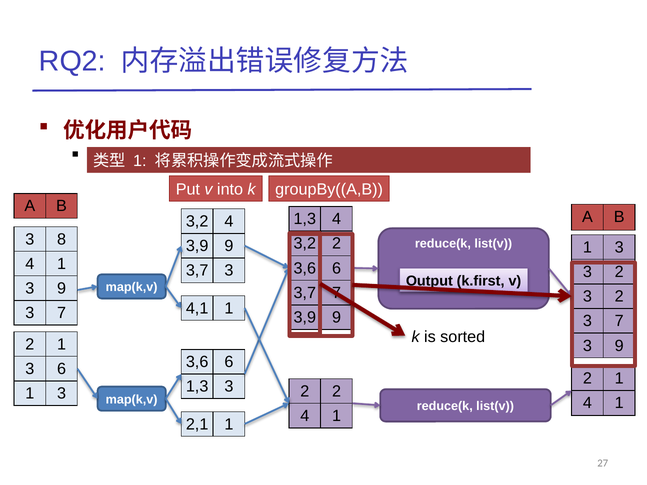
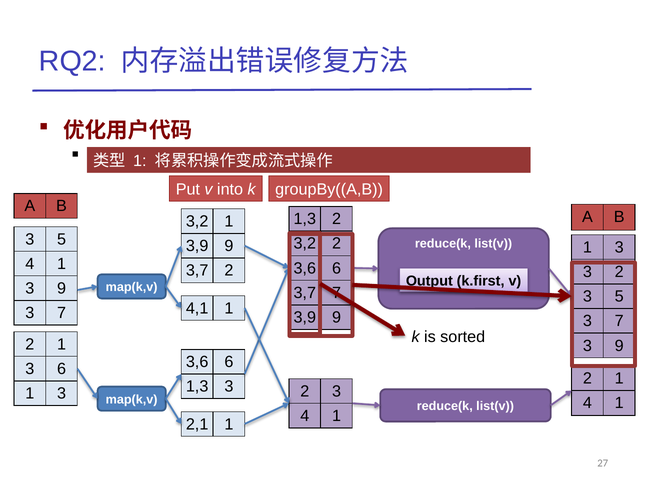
1,3 4: 4 -> 2
3,2 4: 4 -> 1
8 at (62, 239): 8 -> 5
3,7 3: 3 -> 2
2 at (619, 297): 2 -> 5
2 at (337, 391): 2 -> 3
